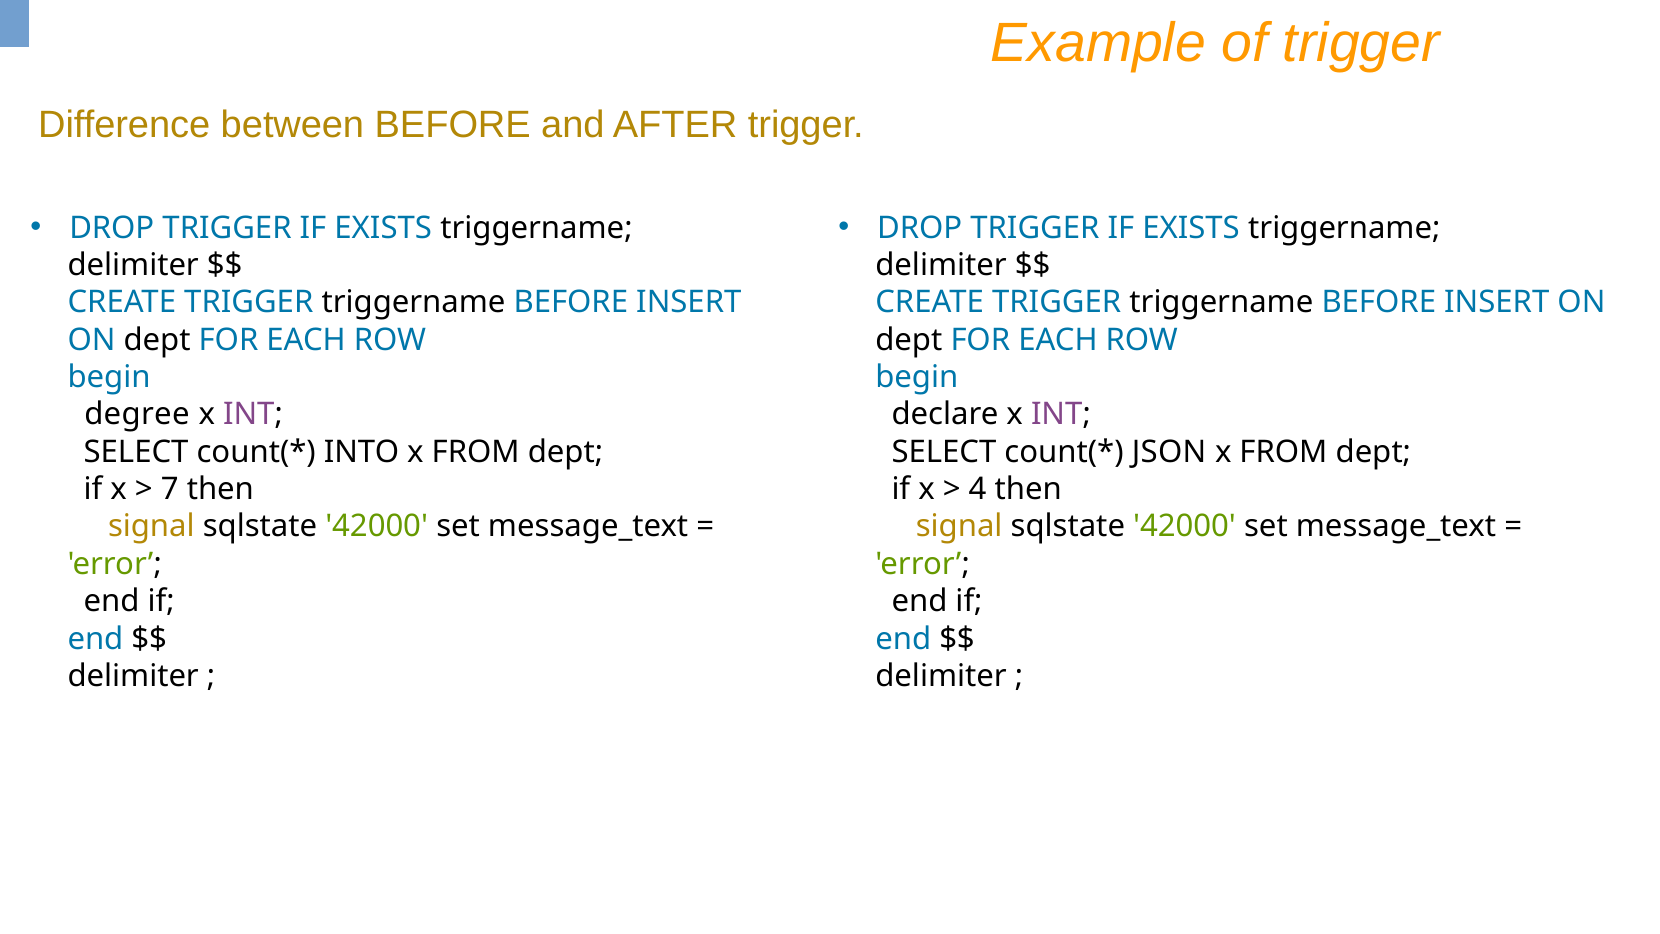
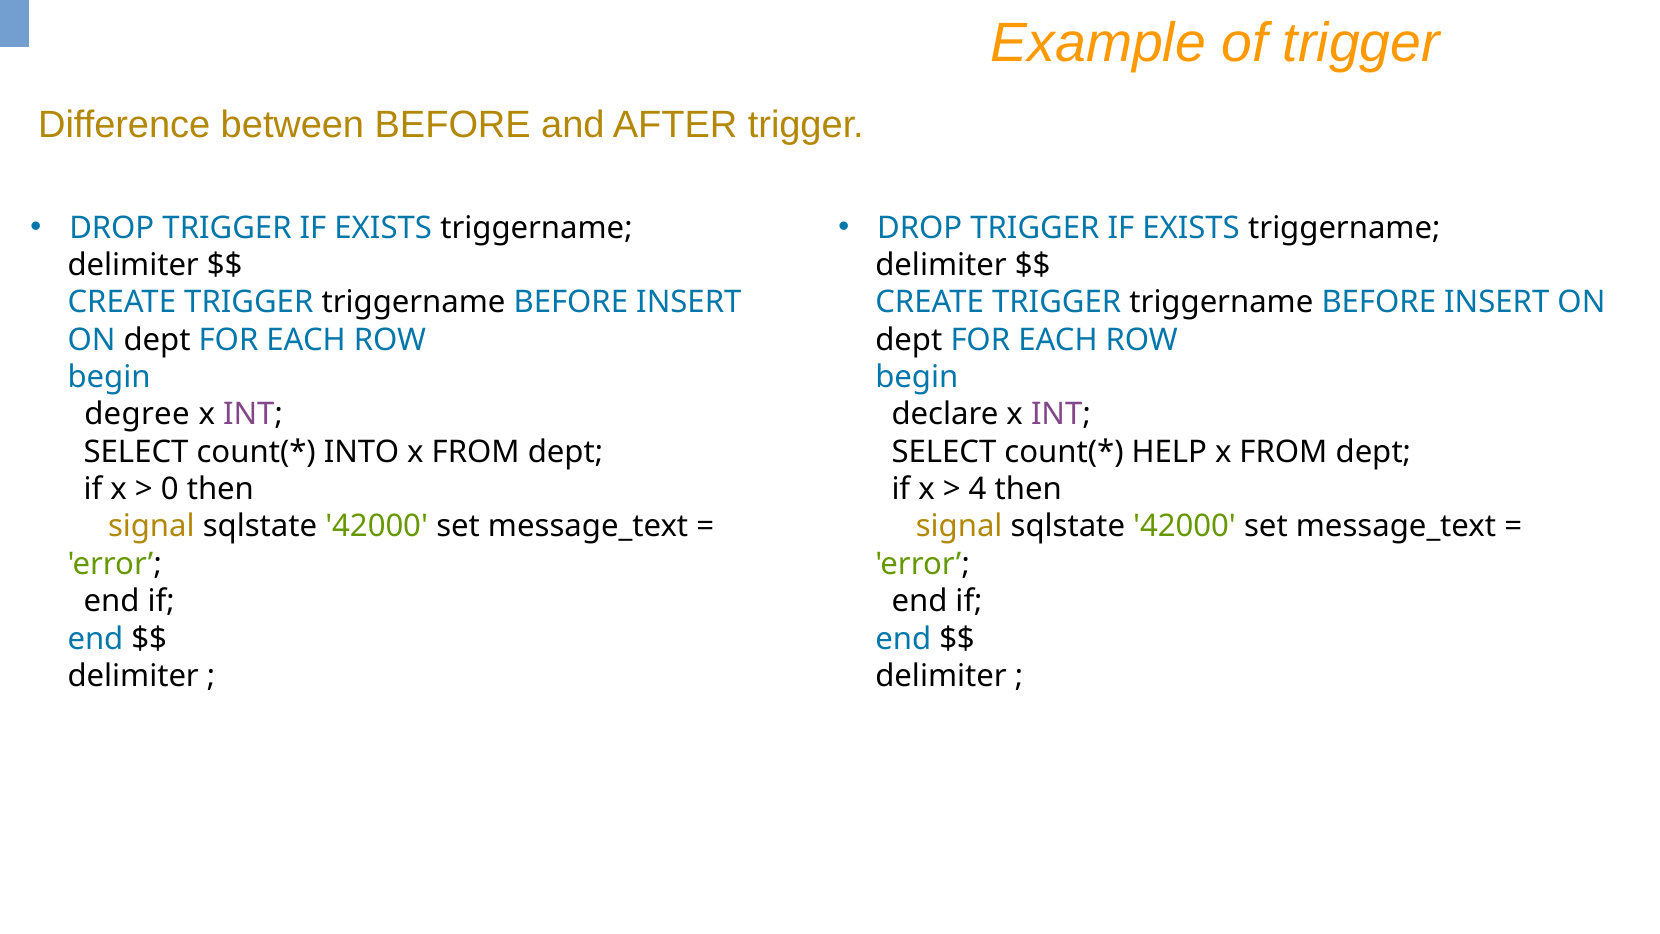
JSON: JSON -> HELP
7: 7 -> 0
